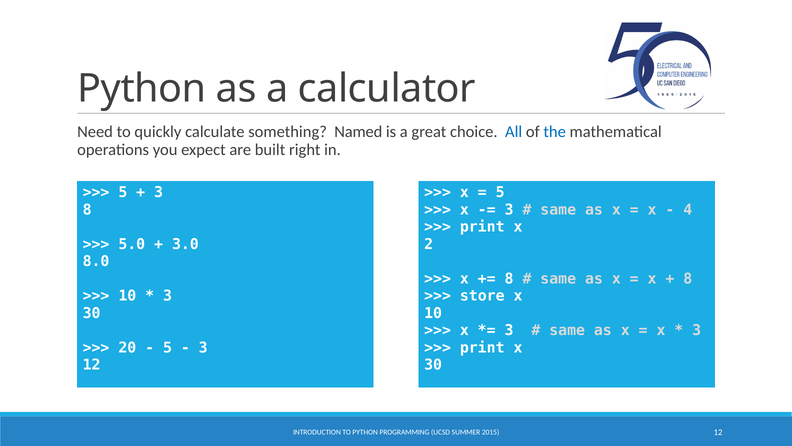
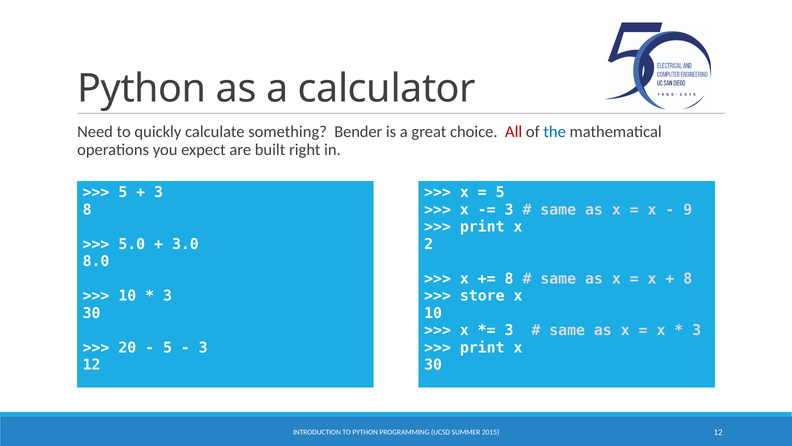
Named: Named -> Bender
All colour: blue -> red
4: 4 -> 9
